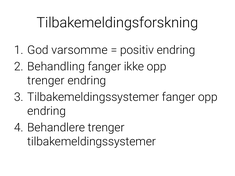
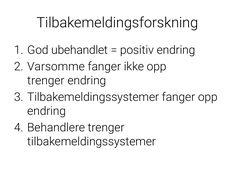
varsomme: varsomme -> ubehandlet
Behandling: Behandling -> Varsomme
